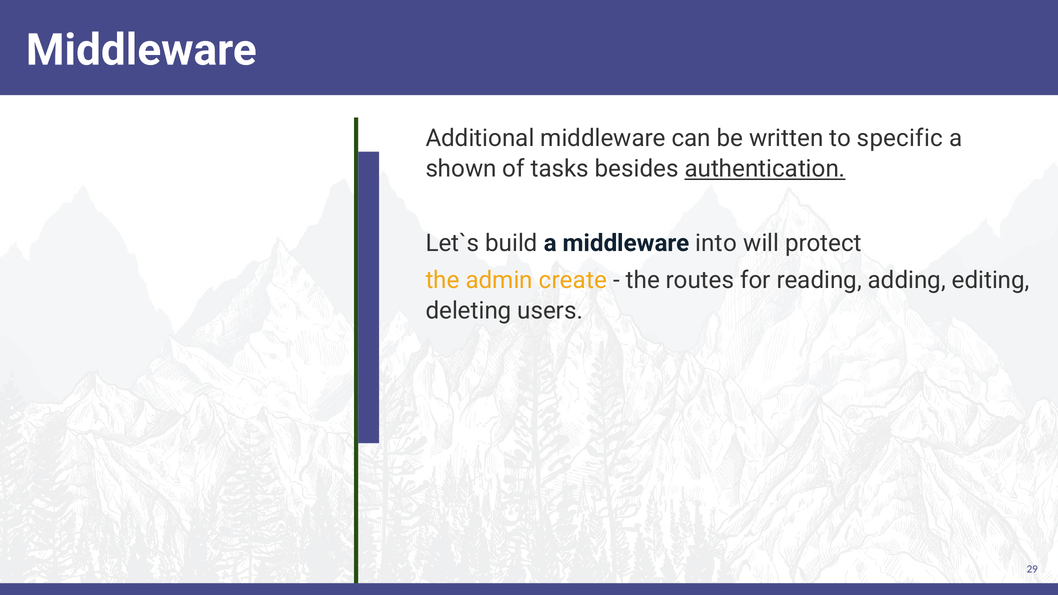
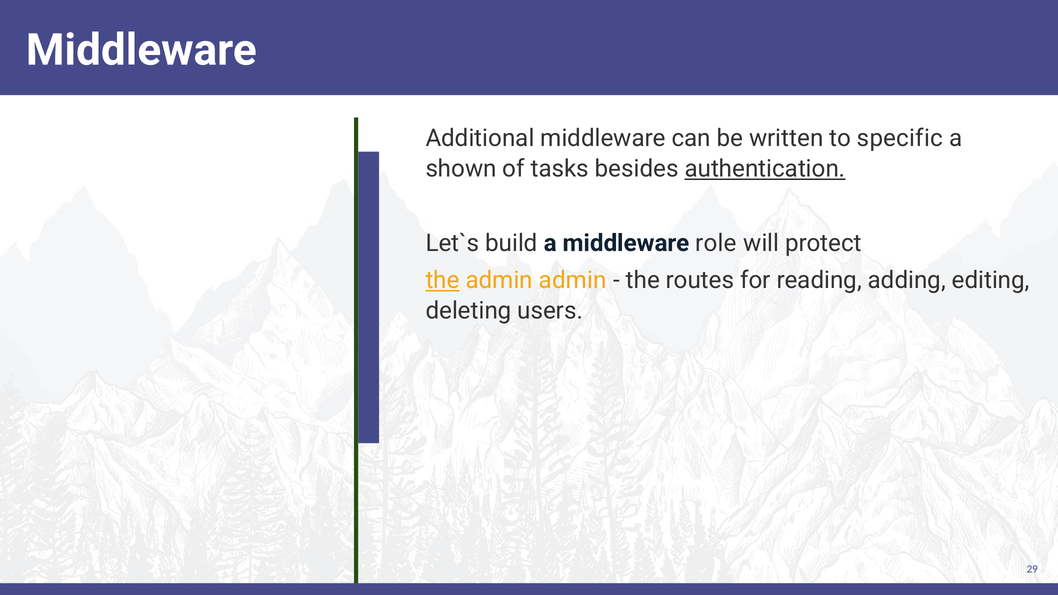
into: into -> role
the at (443, 280) underline: none -> present
admin create: create -> admin
